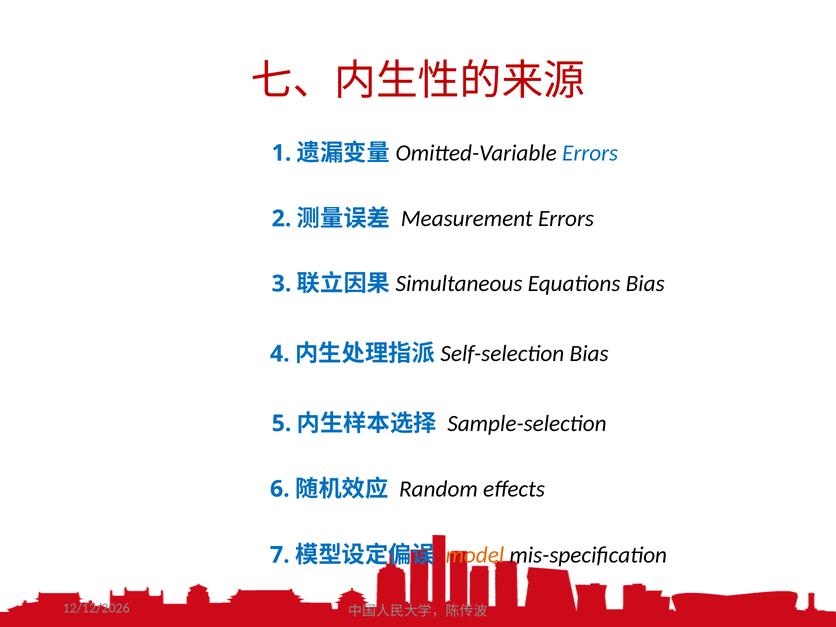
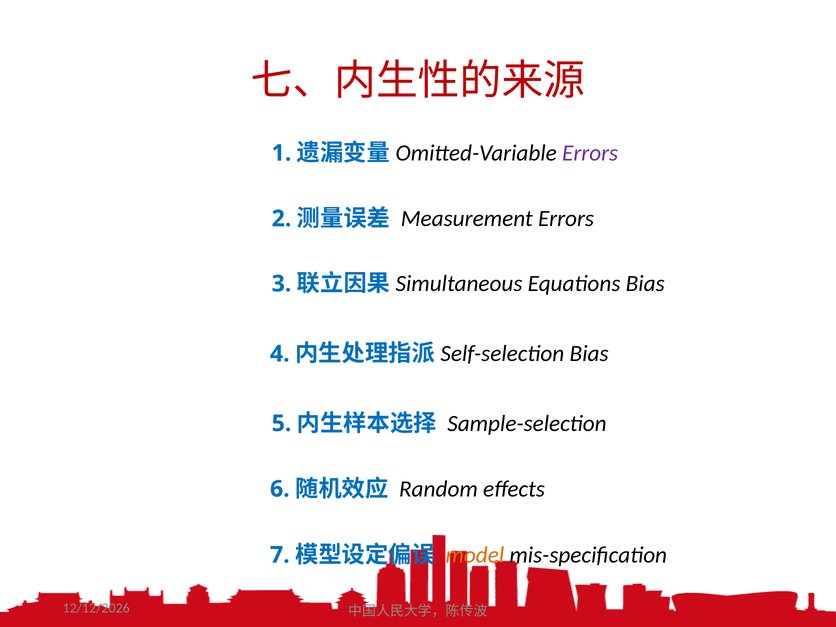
Errors at (590, 153) colour: blue -> purple
